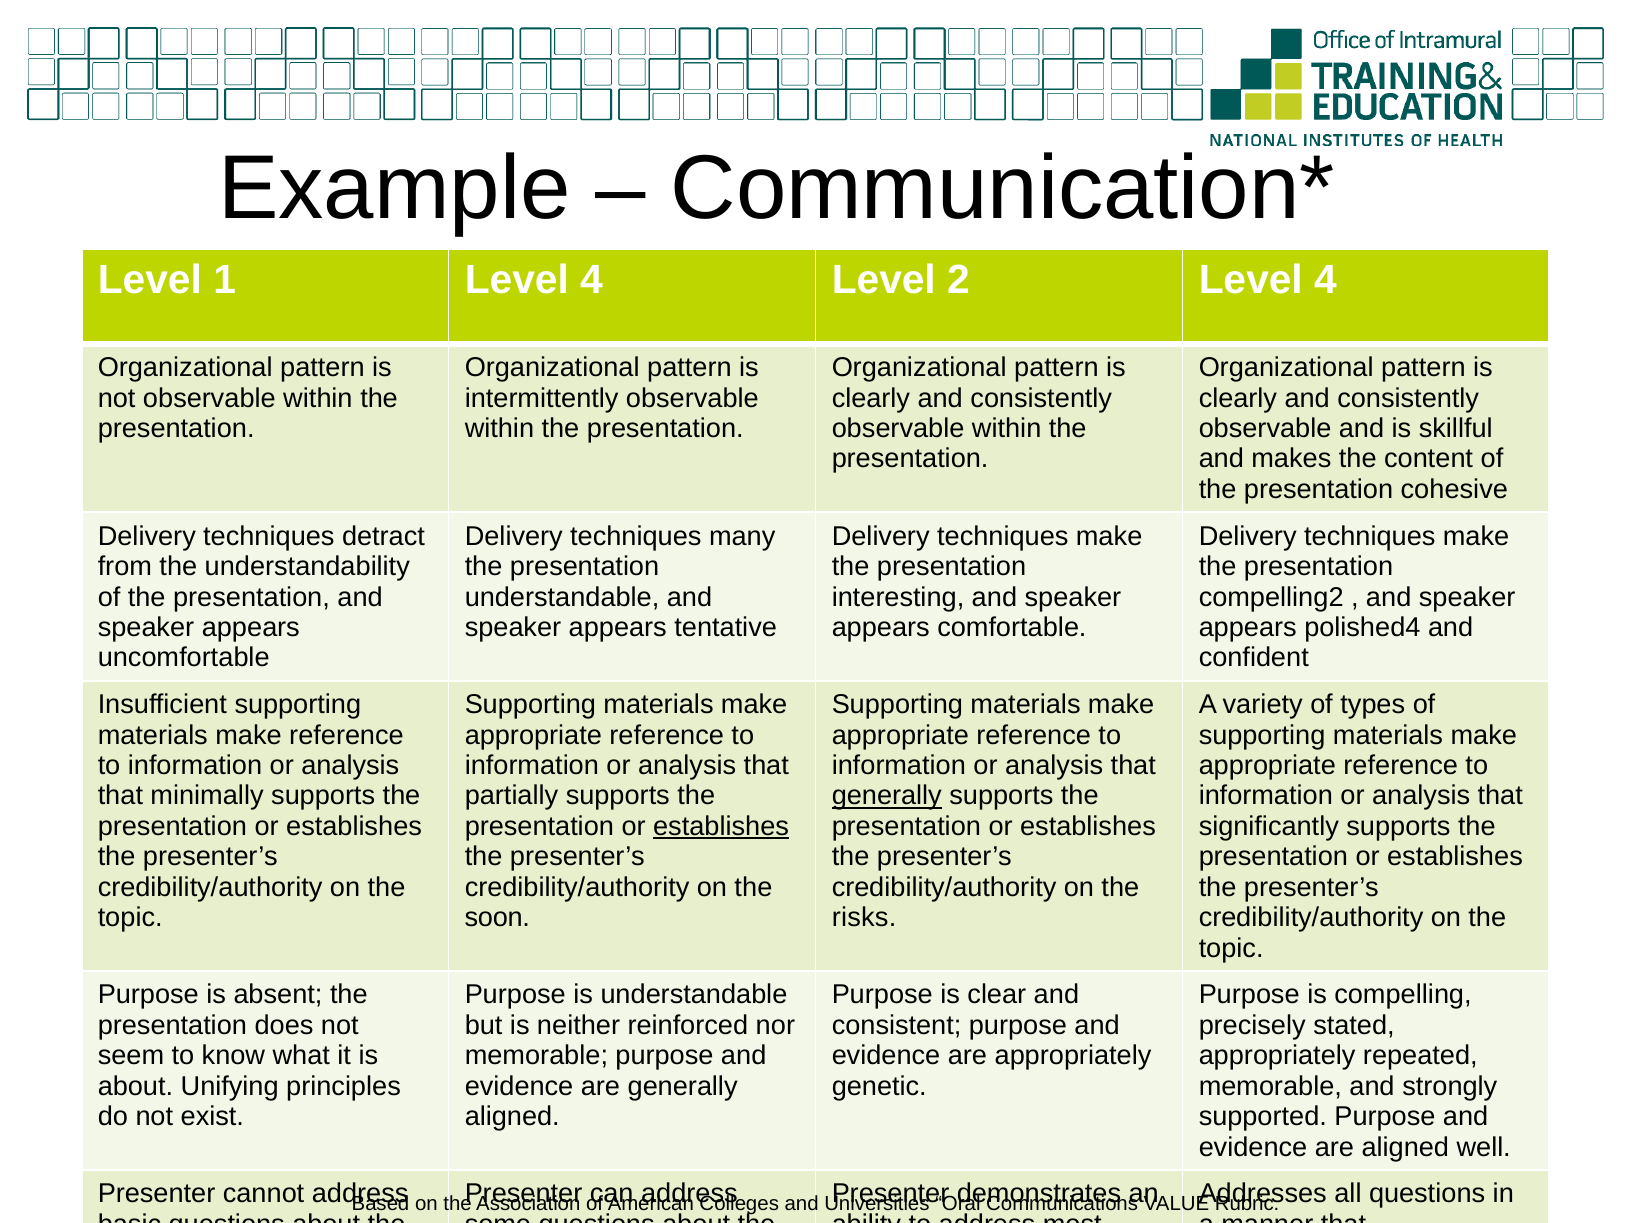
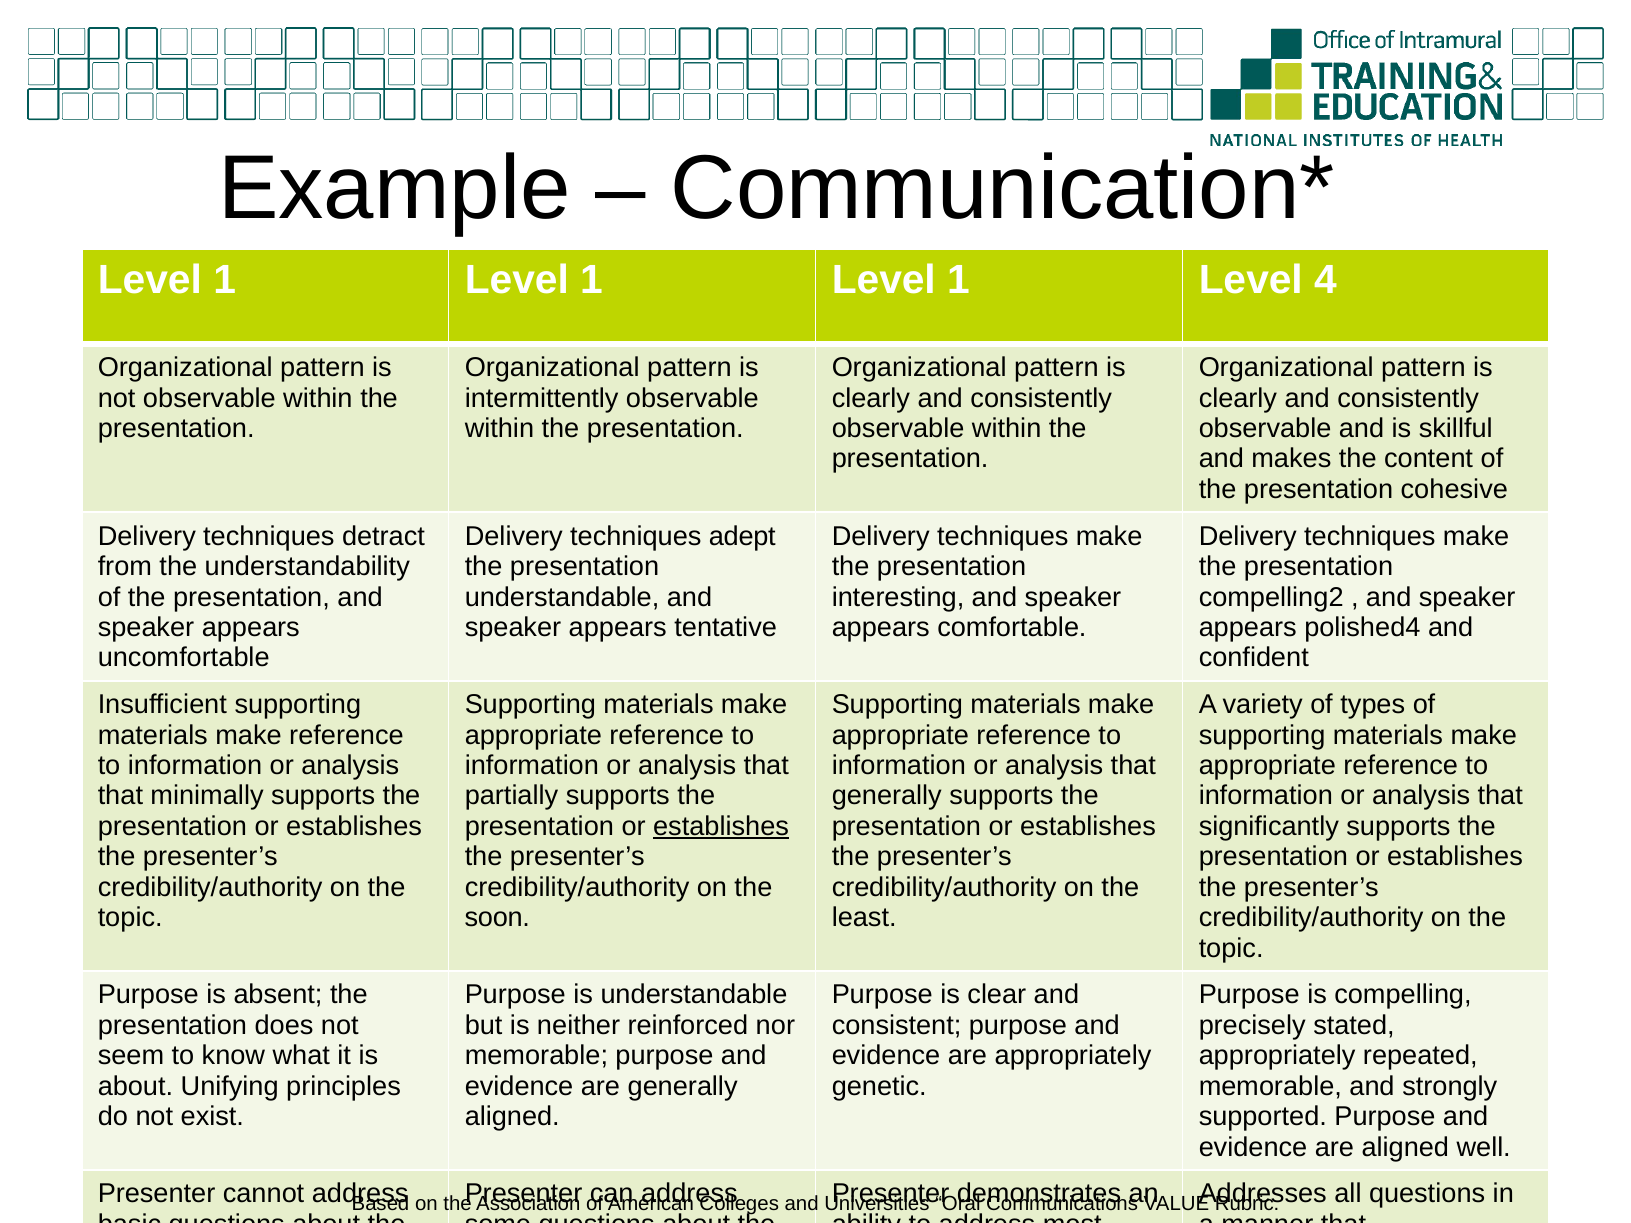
4 at (592, 280): 4 -> 1
2 at (959, 280): 2 -> 1
many: many -> adept
generally at (887, 796) underline: present -> none
risks: risks -> least
